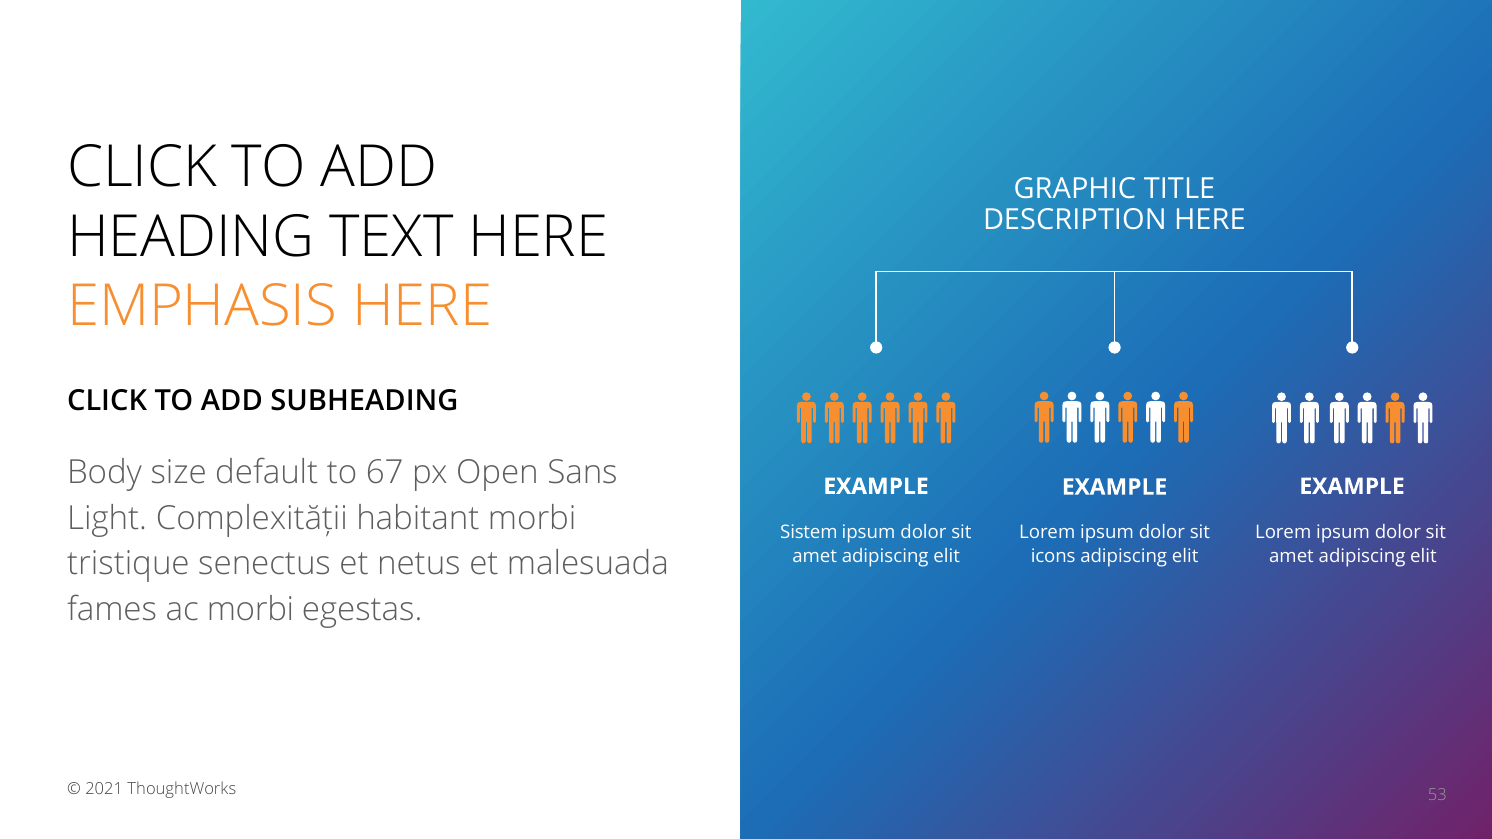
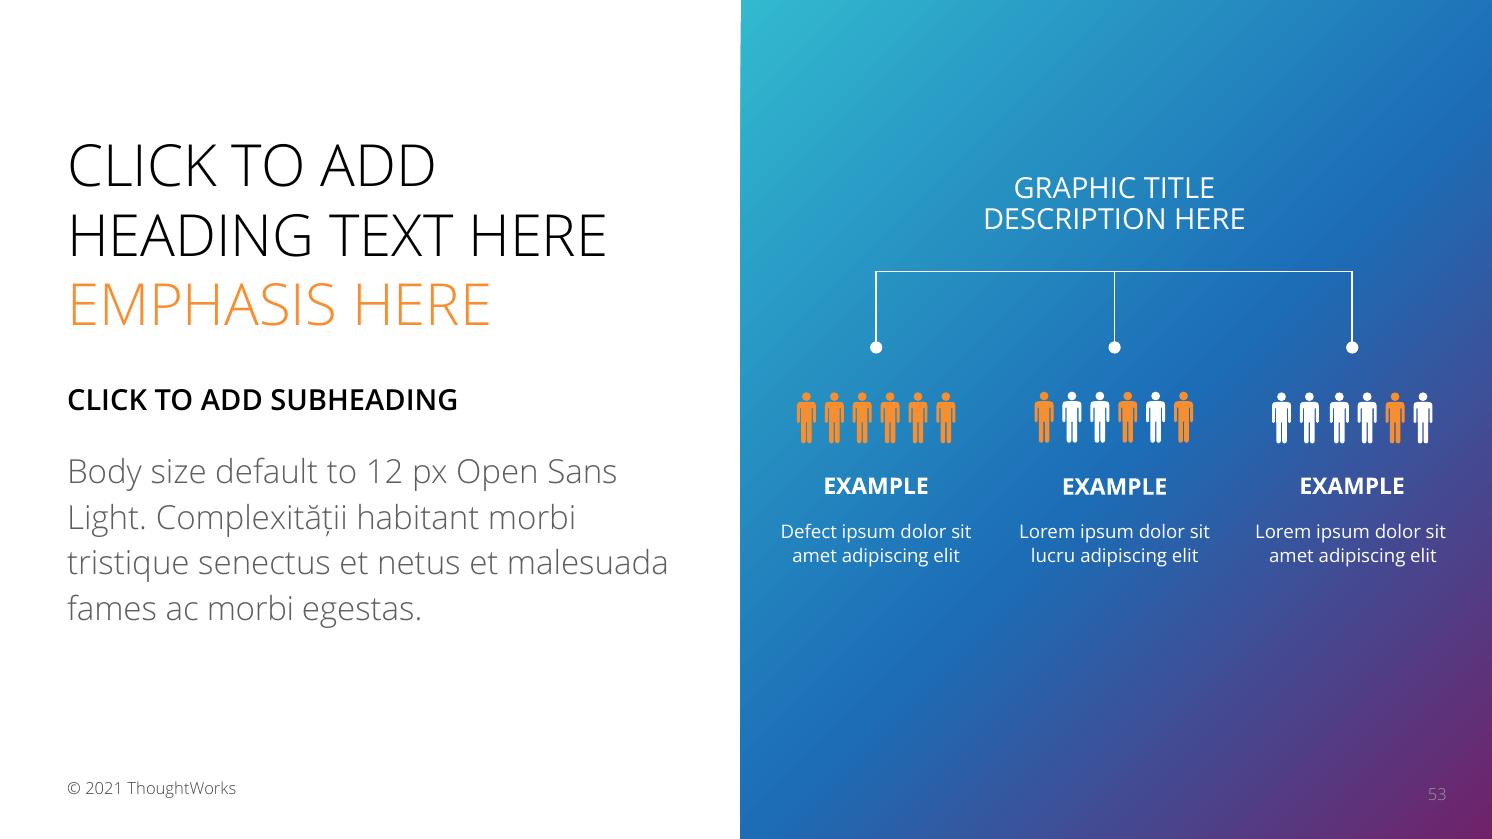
67: 67 -> 12
Sistem: Sistem -> Defect
icons: icons -> lucru
